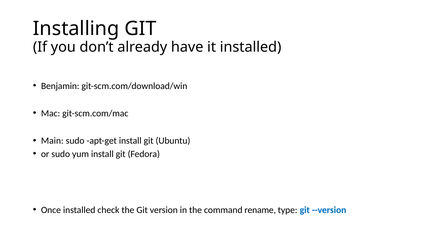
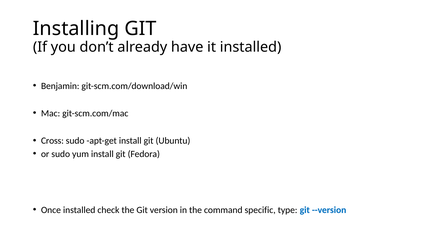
Main: Main -> Cross
rename: rename -> specific
